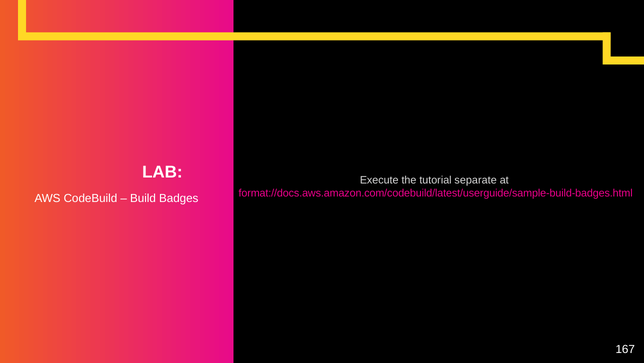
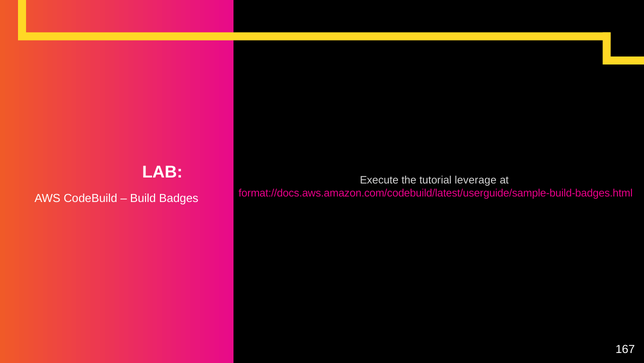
separate: separate -> leverage
